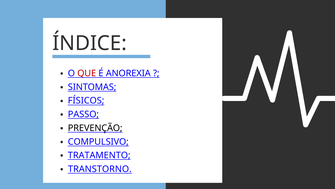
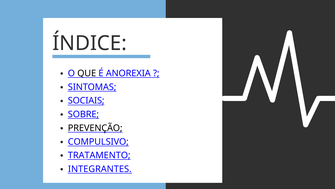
QUE colour: red -> black
FÍSICOS: FÍSICOS -> SOCIAIS
PASSO: PASSO -> SOBRE
TRANSTORNO: TRANSTORNO -> INTEGRANTES
